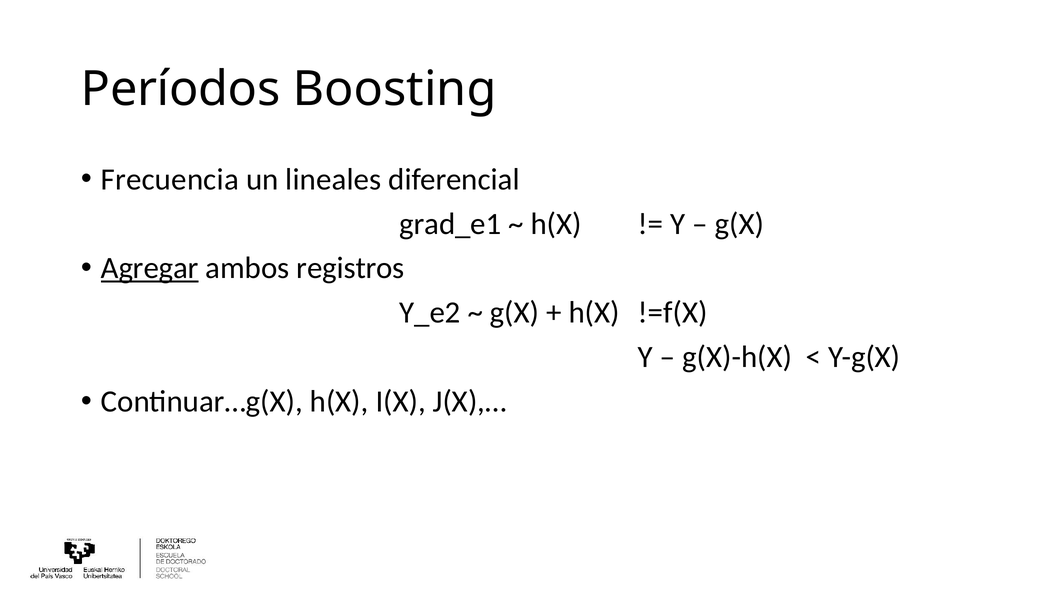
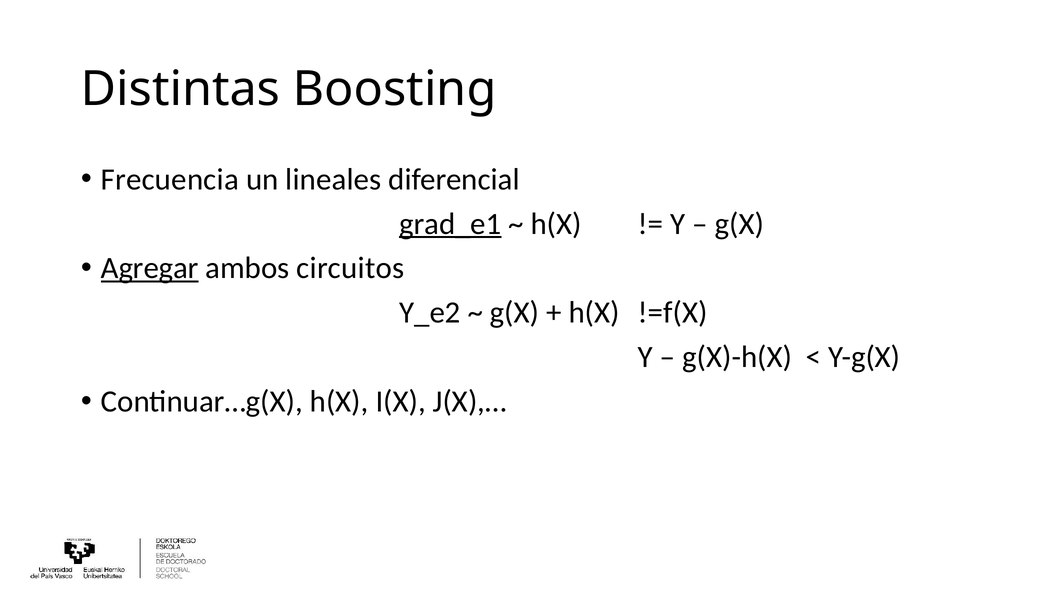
Períodos: Períodos -> Distintas
grad_e1 underline: none -> present
registros: registros -> circuitos
